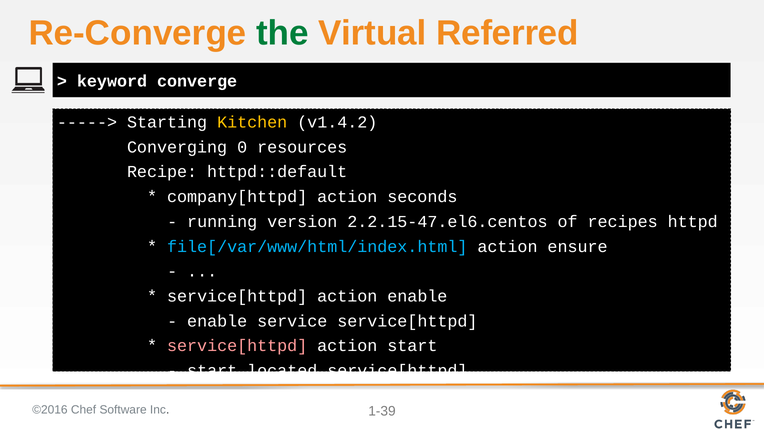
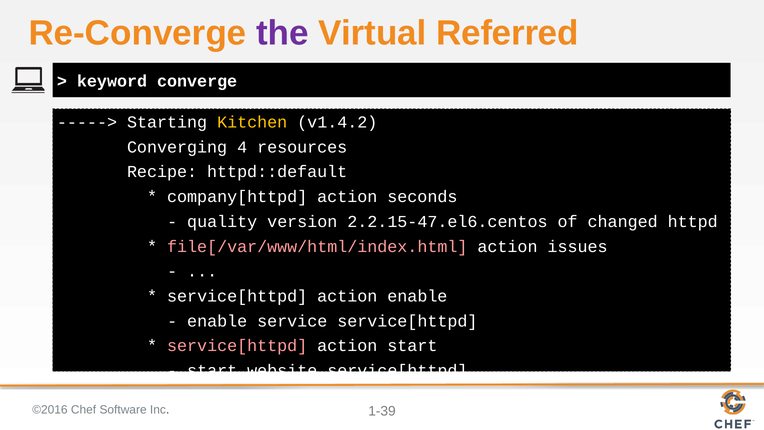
the colour: green -> purple
0: 0 -> 4
running: running -> quality
recipes: recipes -> changed
file[/var/www/html/index.html colour: light blue -> pink
ensure: ensure -> issues
located: located -> website
